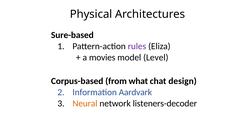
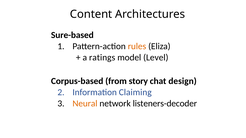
Physical: Physical -> Content
rules colour: purple -> orange
movies: movies -> ratings
what: what -> story
Aardvark: Aardvark -> Claiming
